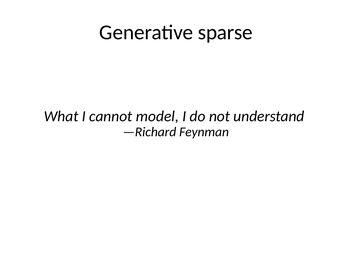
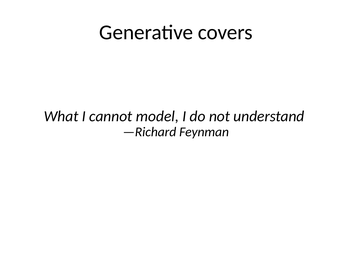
sparse: sparse -> covers
